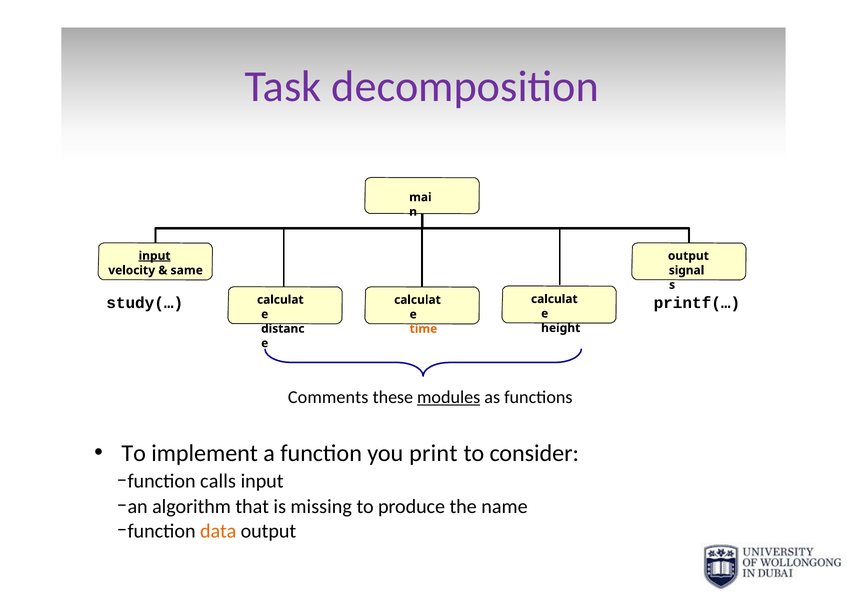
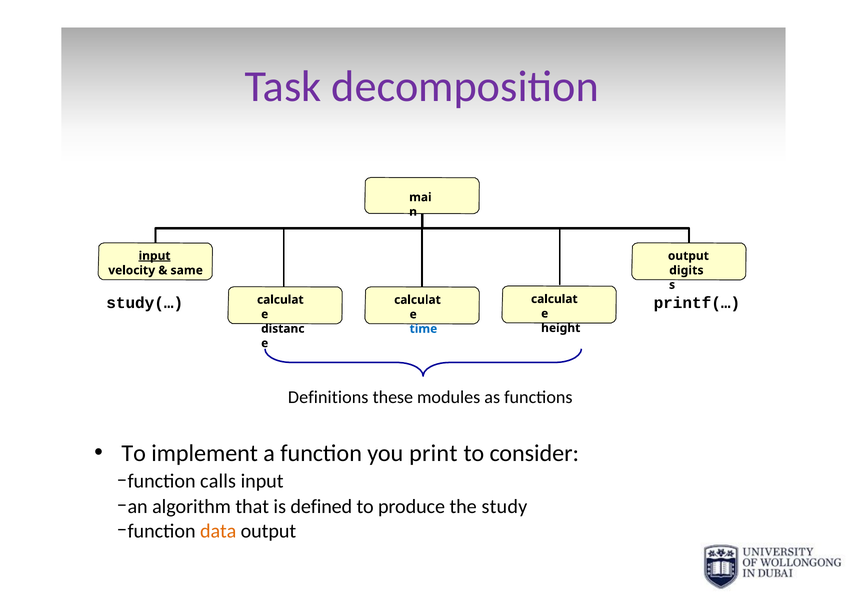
signal: signal -> digits
time colour: orange -> blue
Comments: Comments -> Definitions
modules underline: present -> none
missing: missing -> defined
name: name -> study
